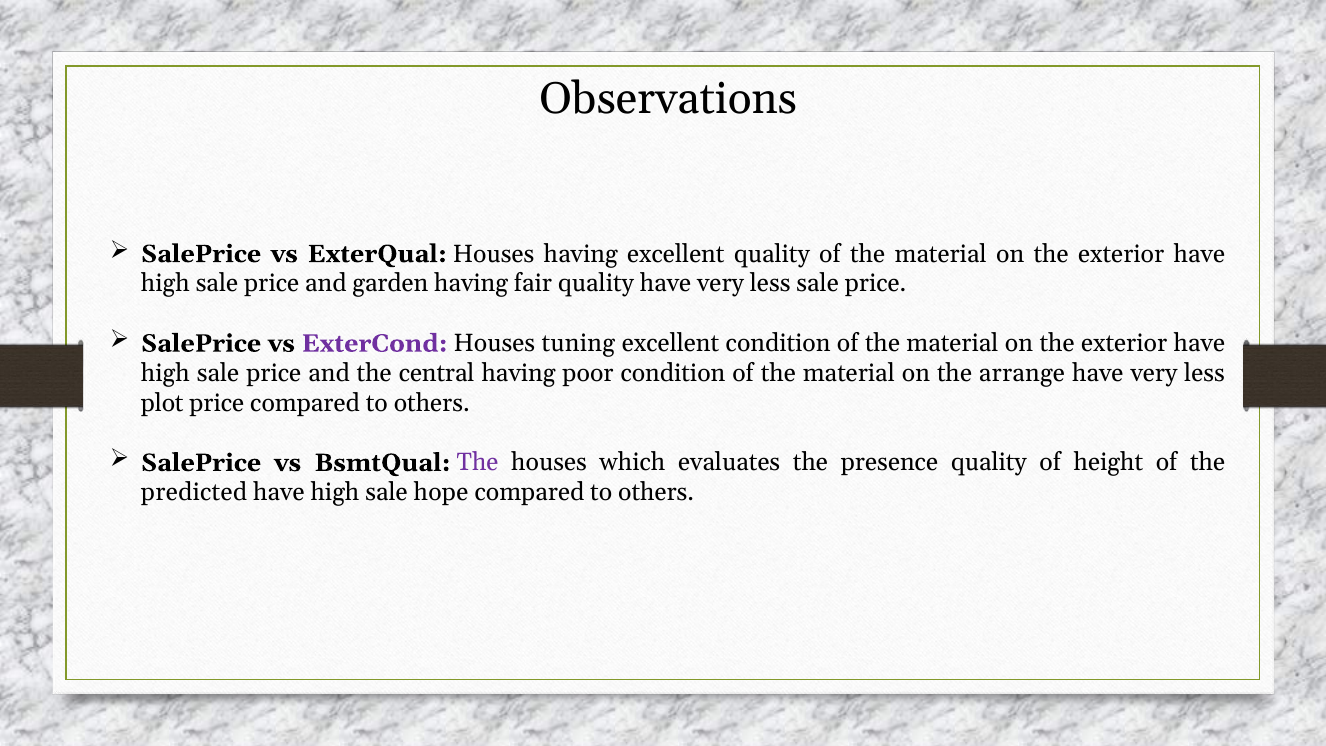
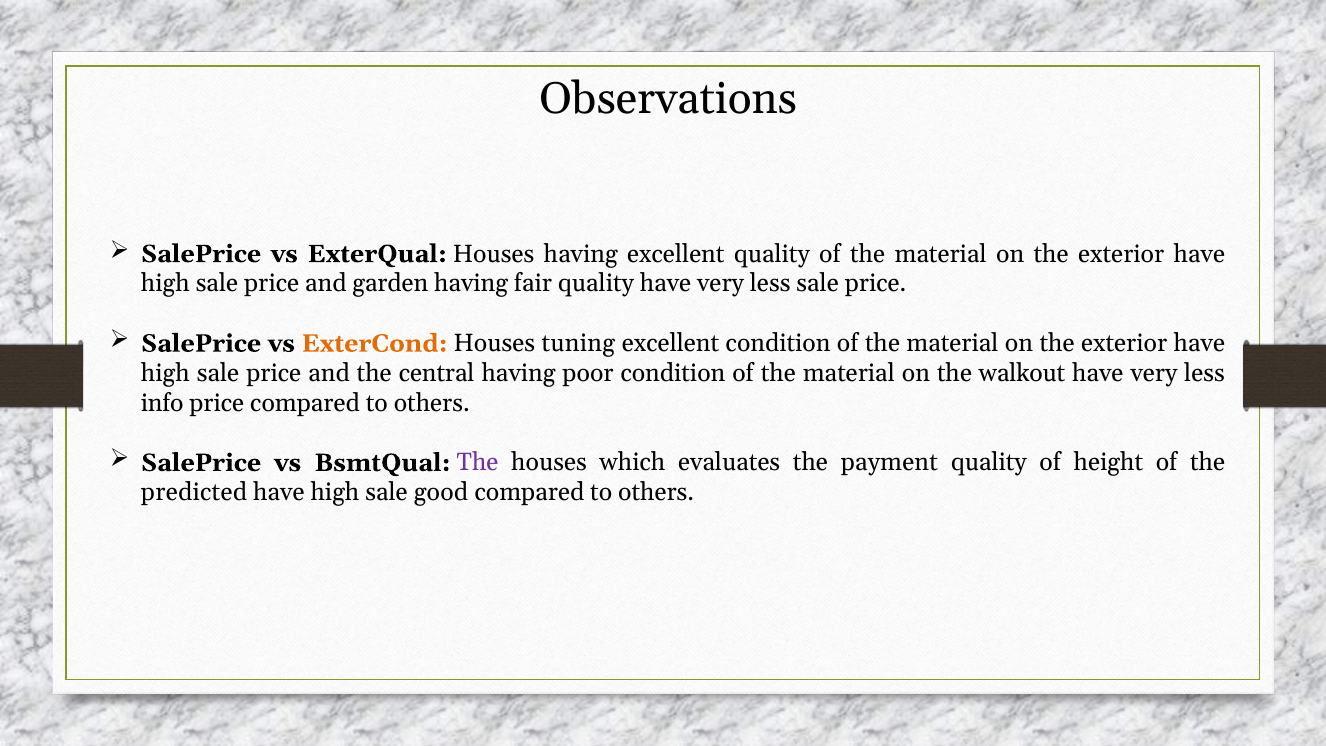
ExterCond colour: purple -> orange
arrange: arrange -> walkout
plot: plot -> info
presence: presence -> payment
hope: hope -> good
